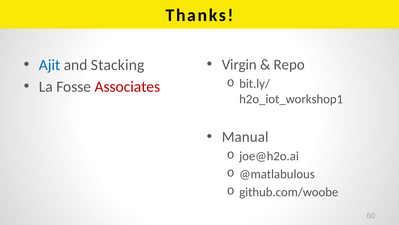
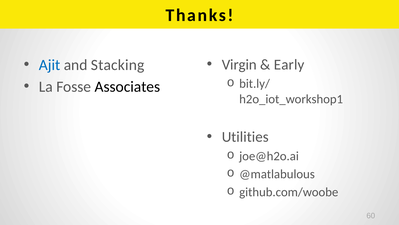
Repo: Repo -> Early
Associates colour: red -> black
Manual: Manual -> Utilities
